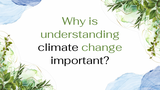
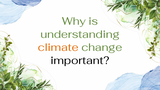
climate colour: black -> orange
